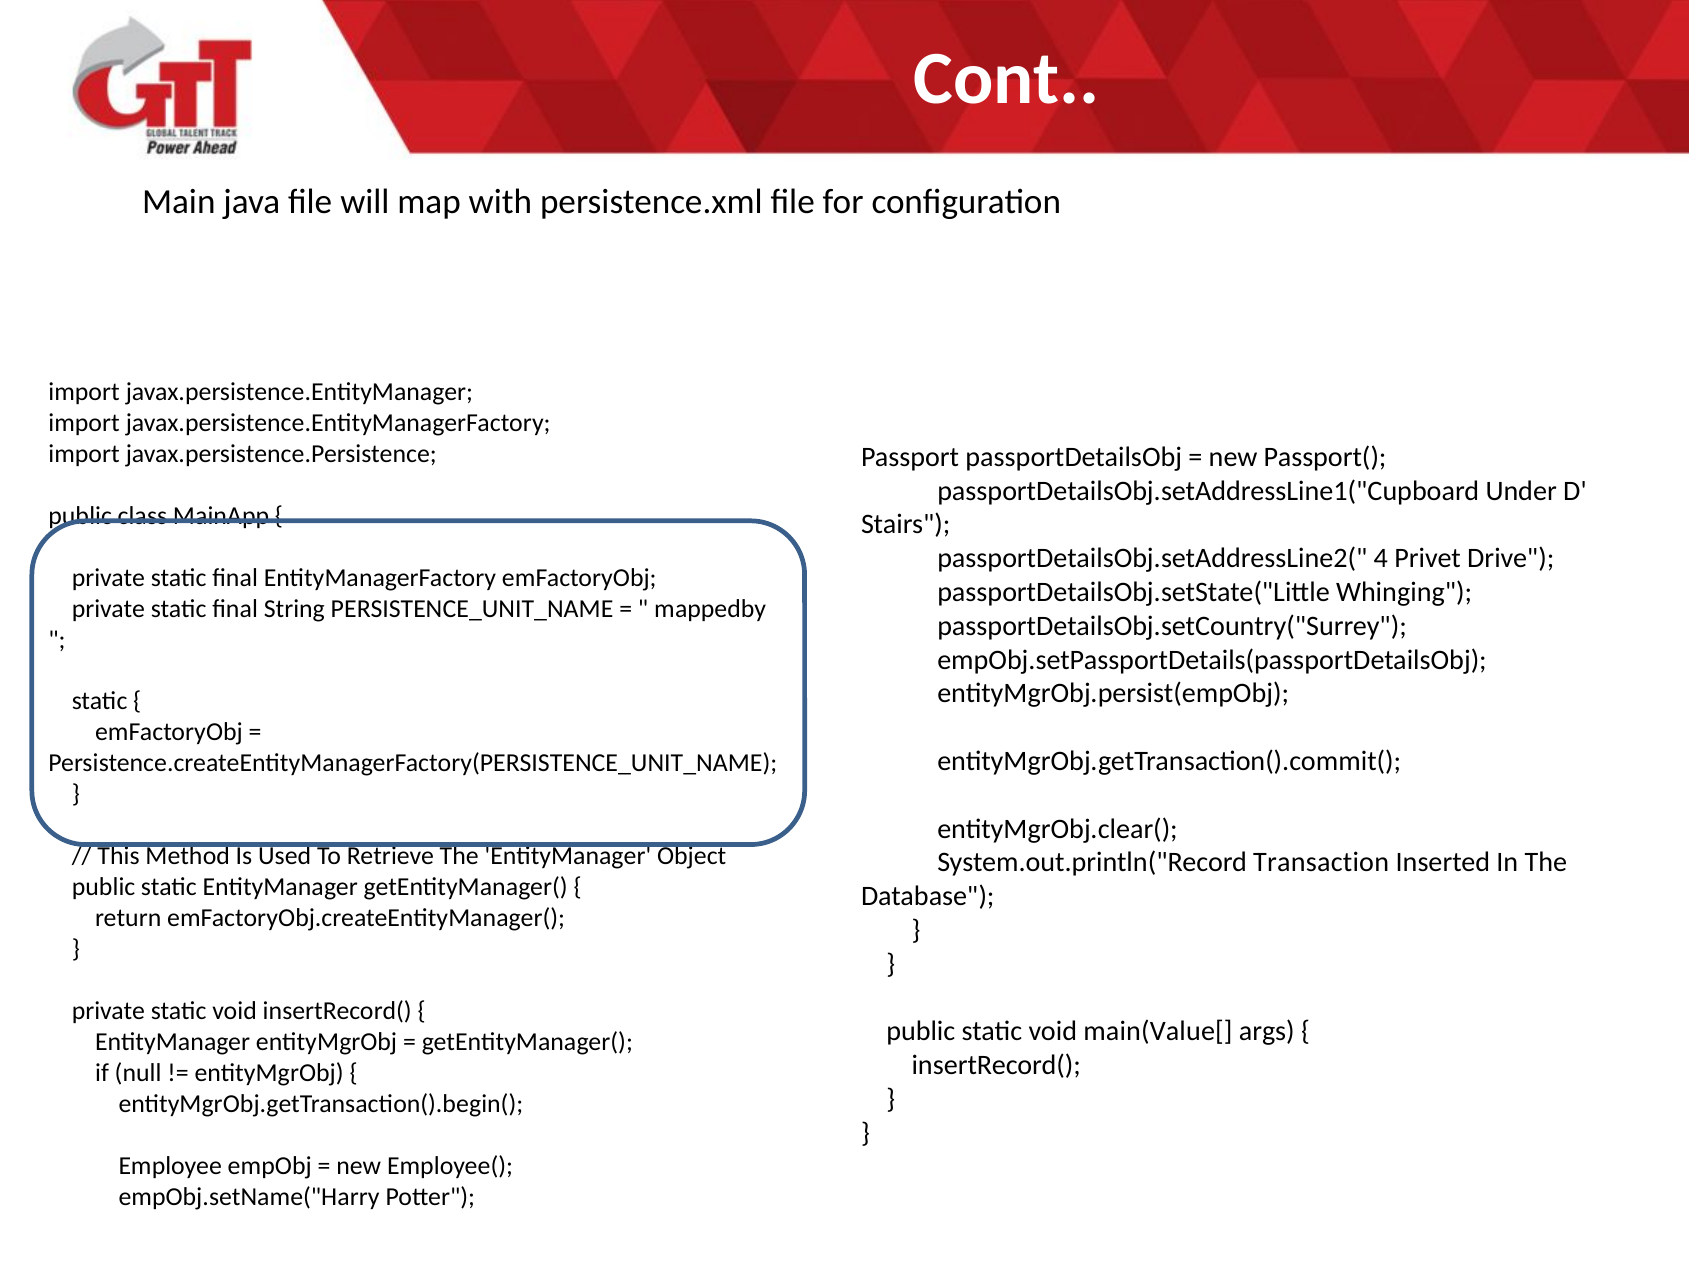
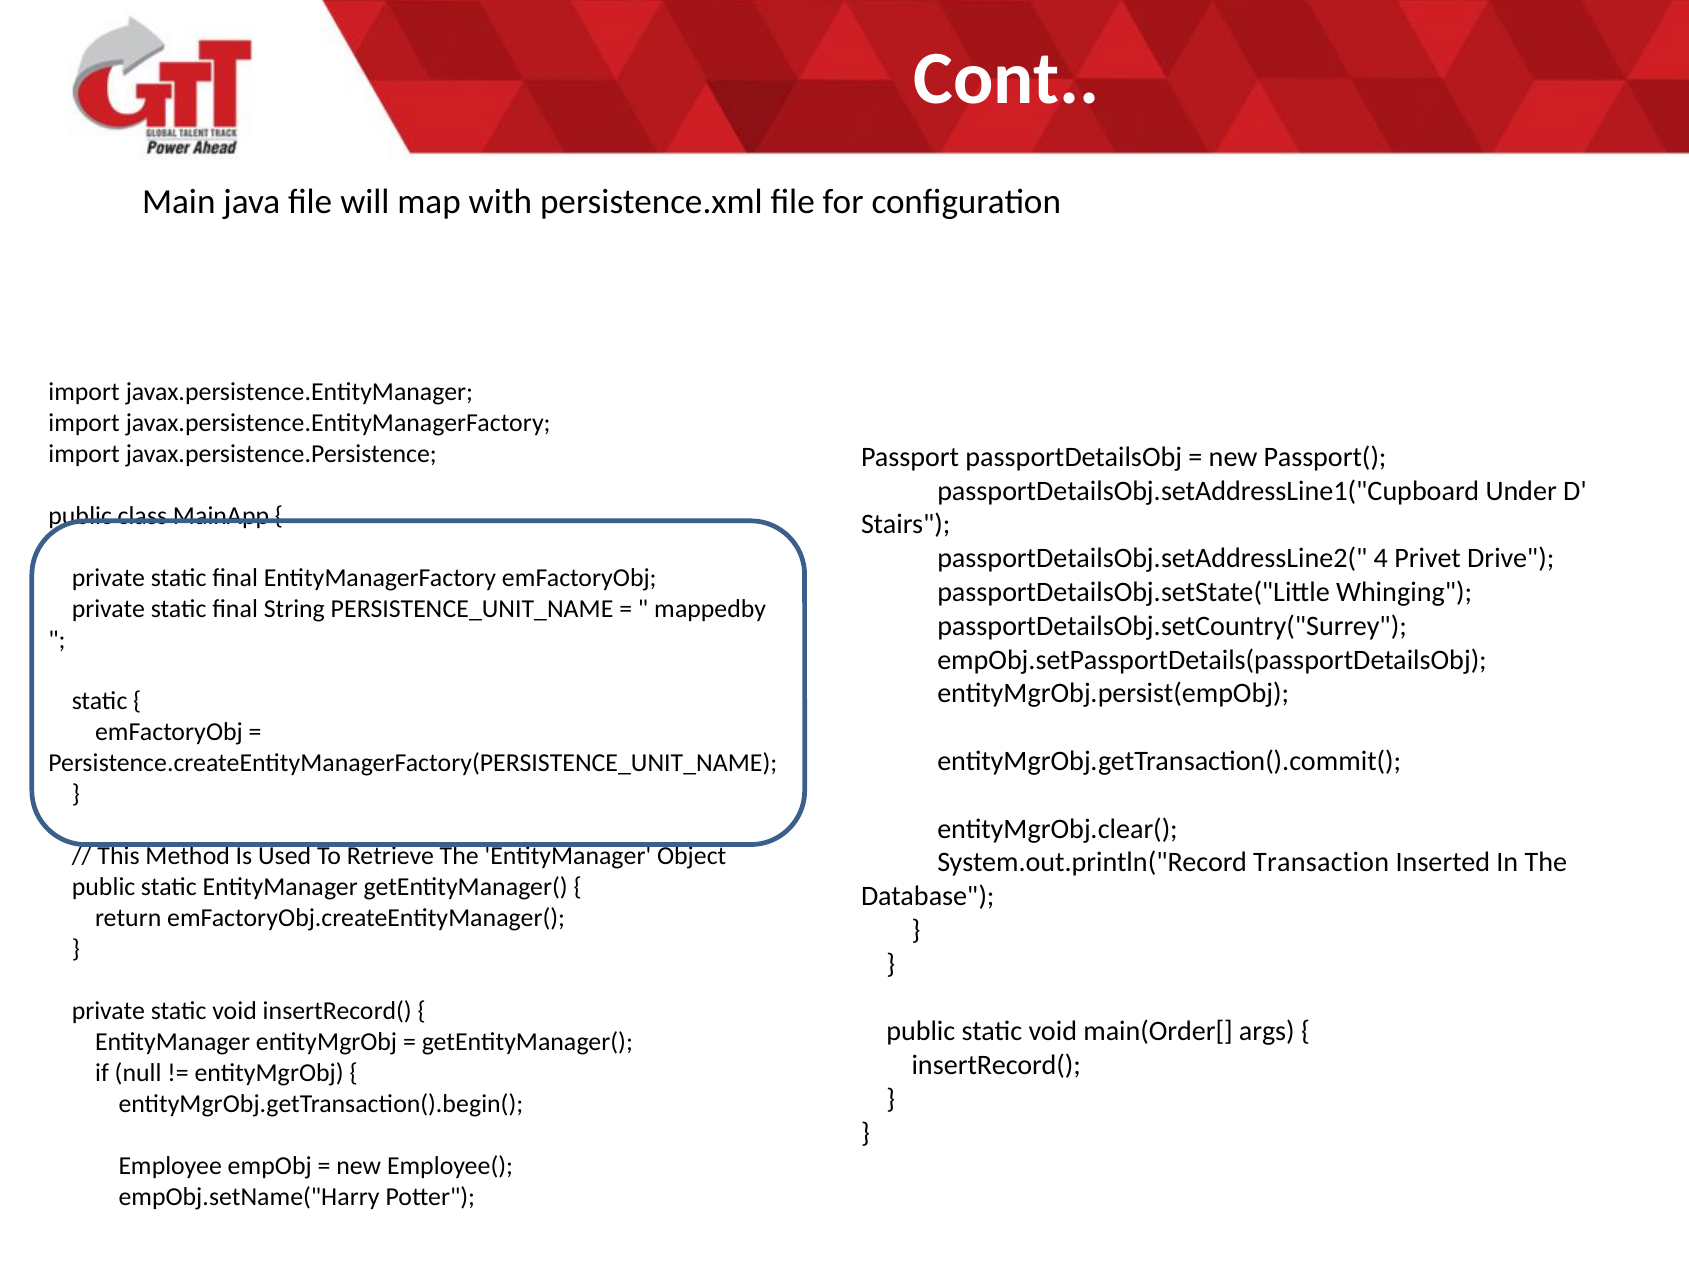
main(Value[: main(Value[ -> main(Order[
